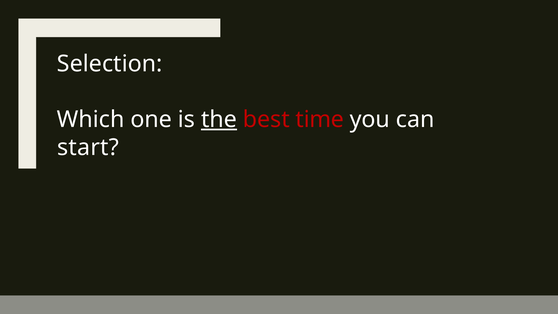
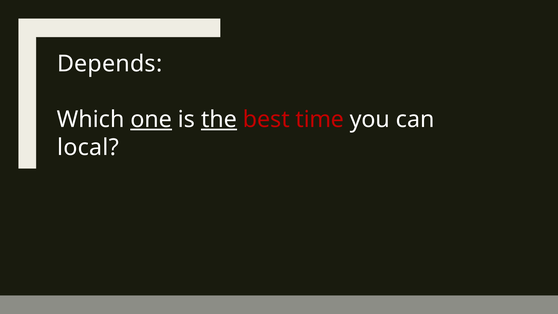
Selection: Selection -> Depends
one underline: none -> present
start: start -> local
